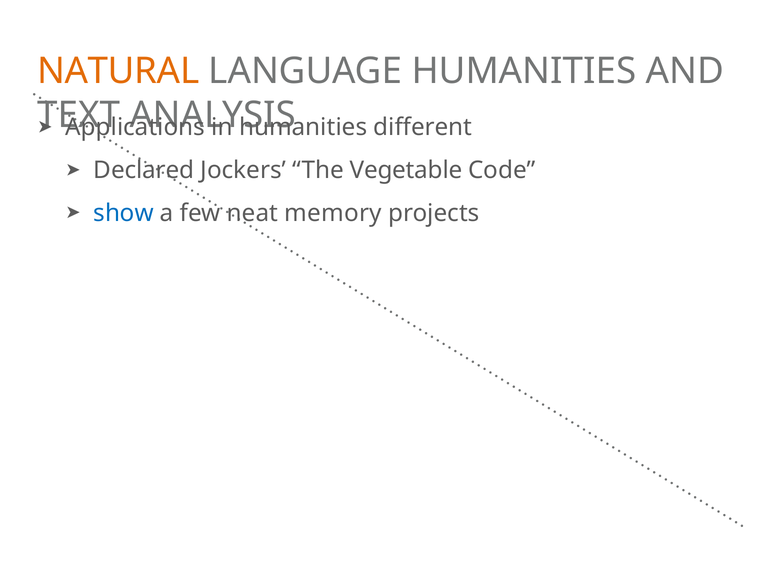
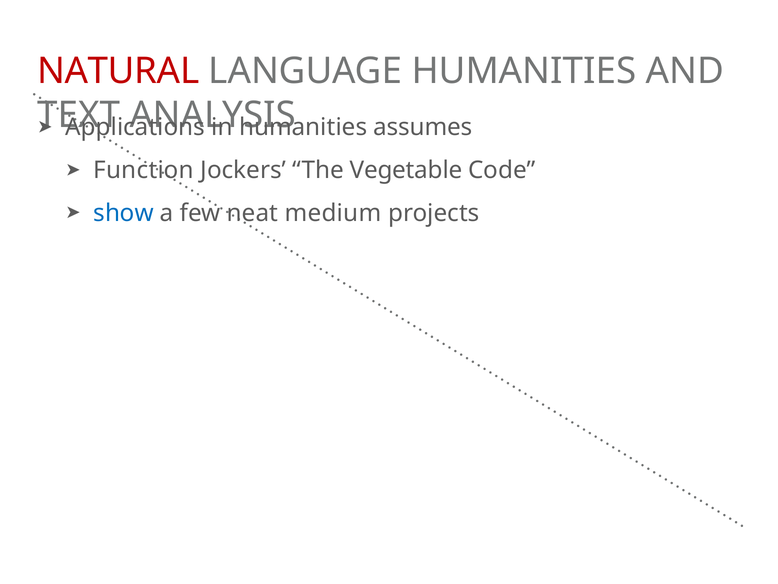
NATURAL colour: orange -> red
different: different -> assumes
Declared: Declared -> Function
memory: memory -> medium
